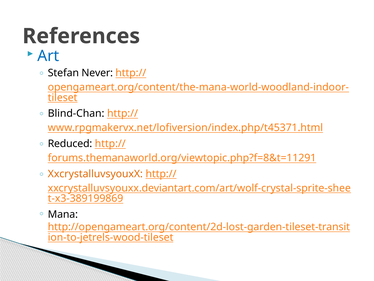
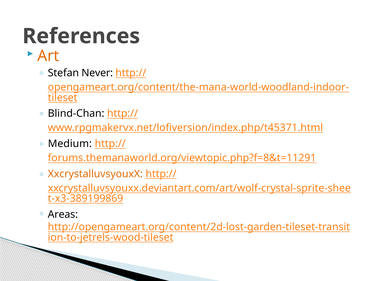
Art colour: blue -> orange
Reduced: Reduced -> Medium
Mana: Mana -> Areas
